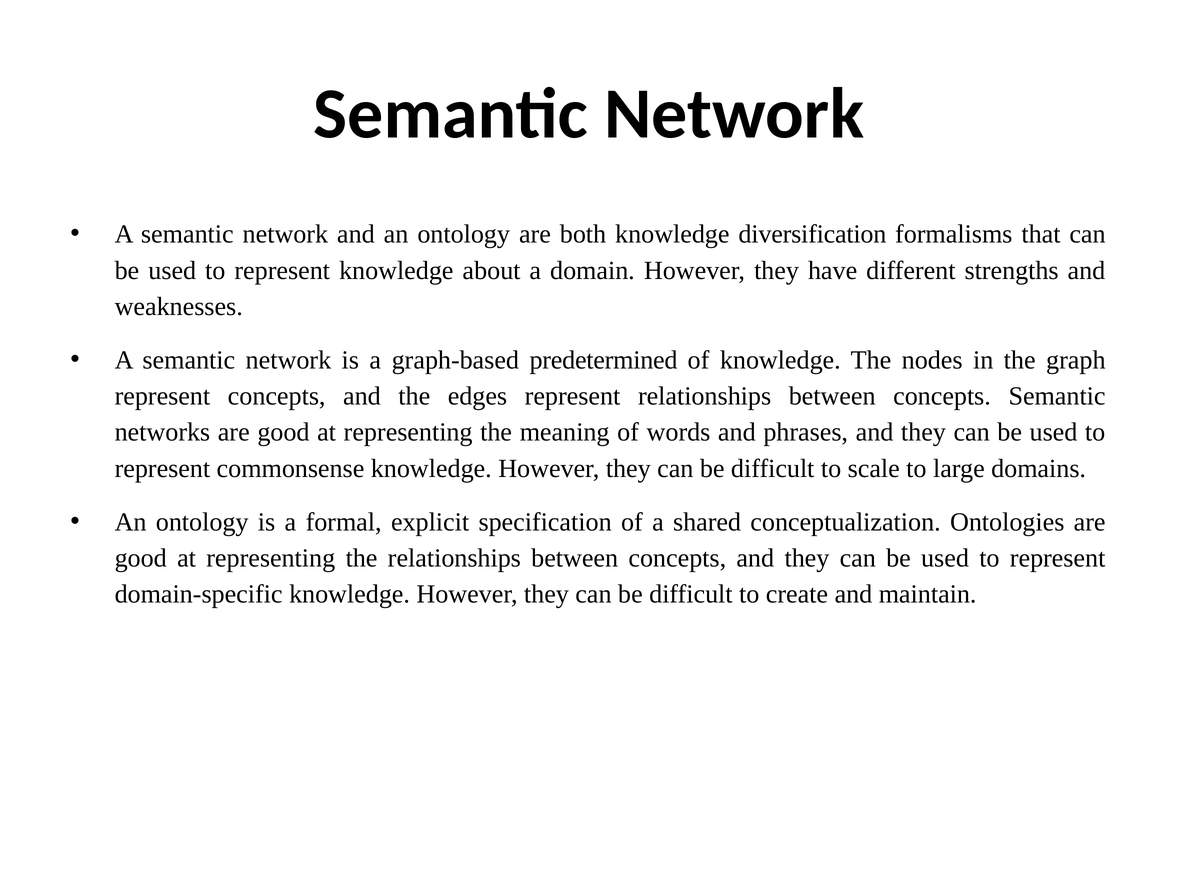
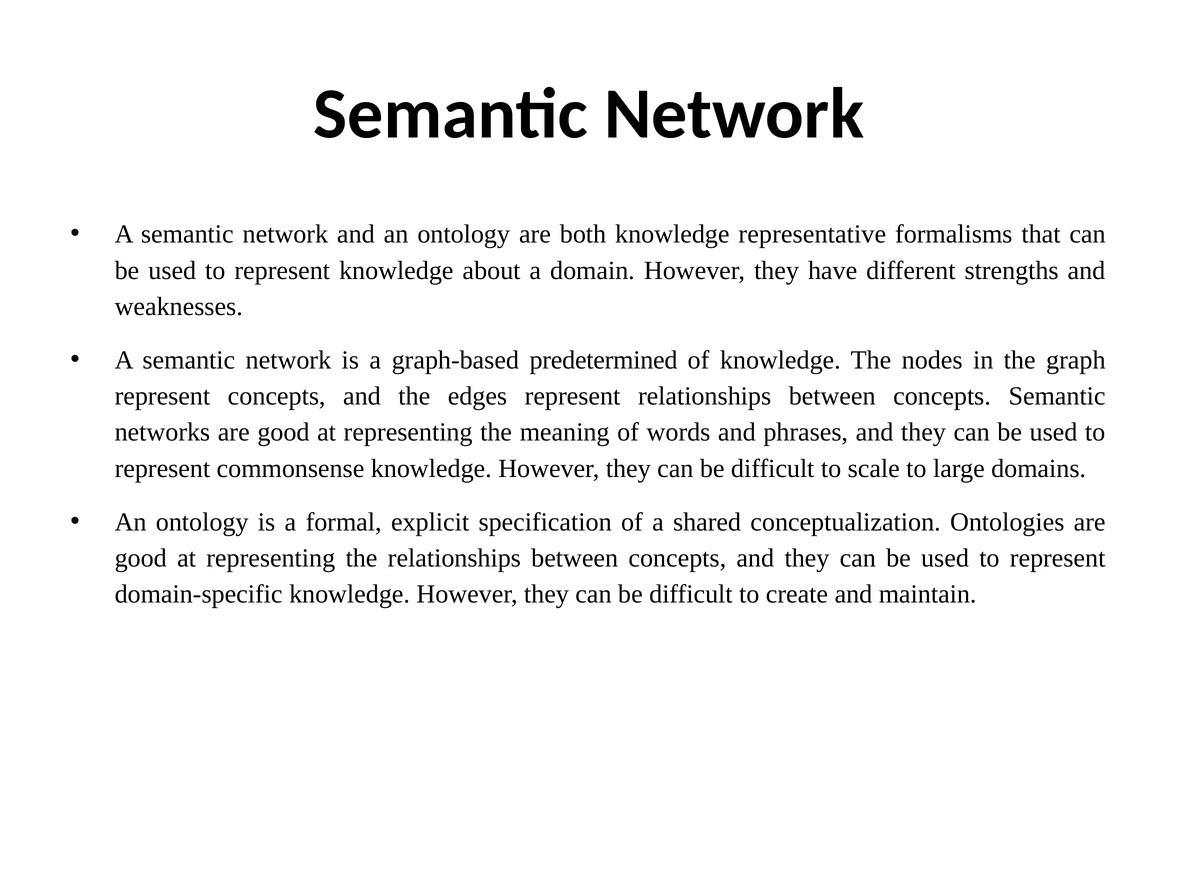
diversification: diversification -> representative
